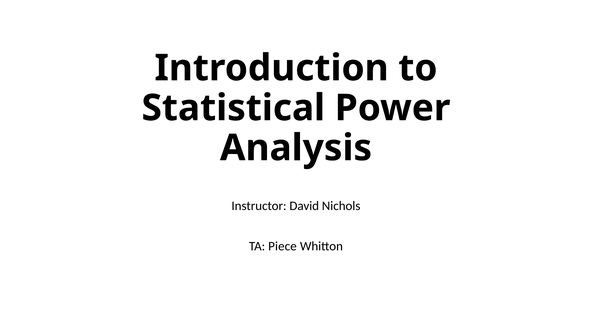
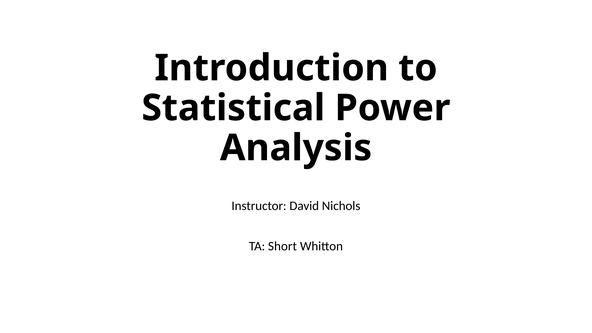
Piece: Piece -> Short
